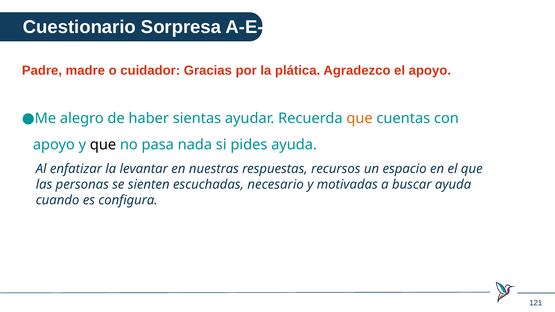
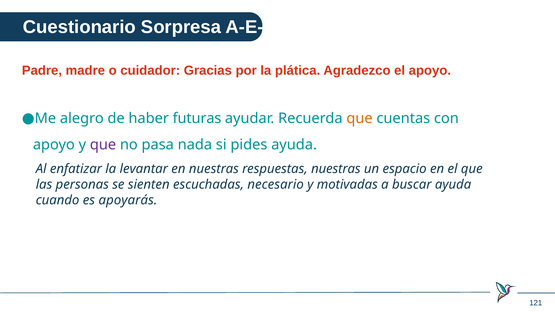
sientas: sientas -> futuras
que at (103, 145) colour: black -> purple
respuestas recursos: recursos -> nuestras
configura: configura -> apoyarás
